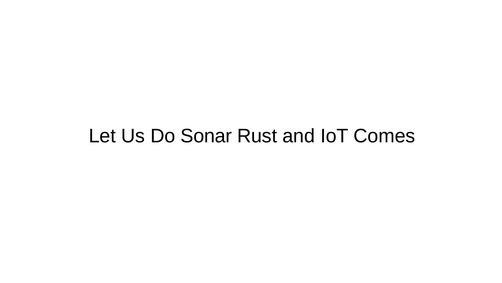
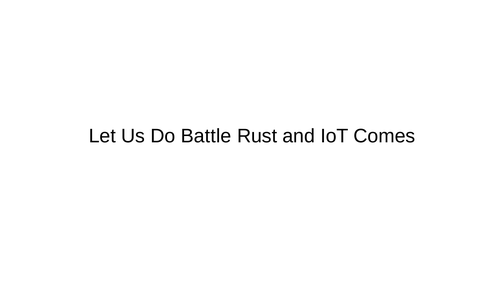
Sonar: Sonar -> Battle
